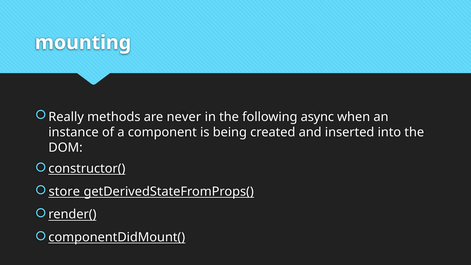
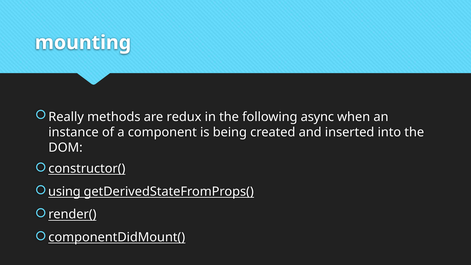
never: never -> redux
store: store -> using
